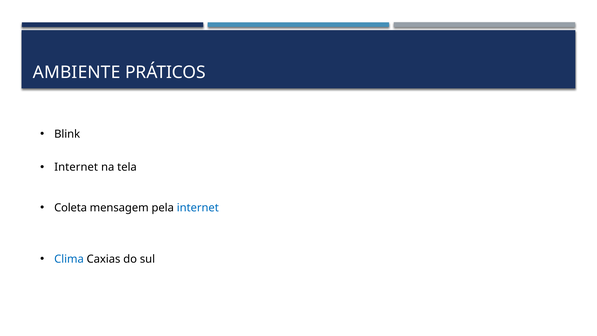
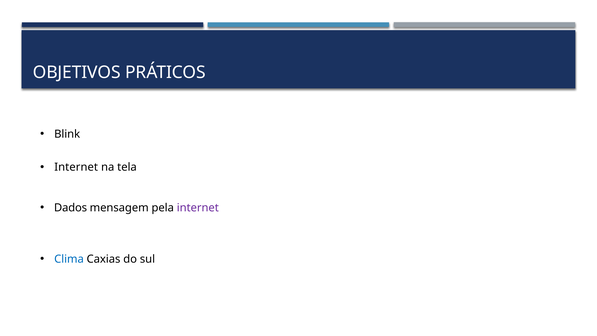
AMBIENTE: AMBIENTE -> OBJETIVOS
Coleta: Coleta -> Dados
internet at (198, 208) colour: blue -> purple
